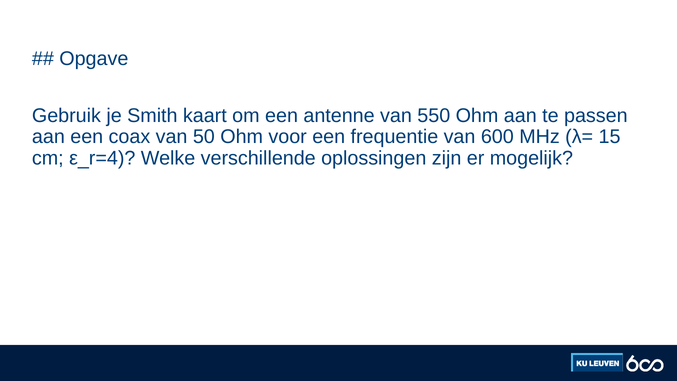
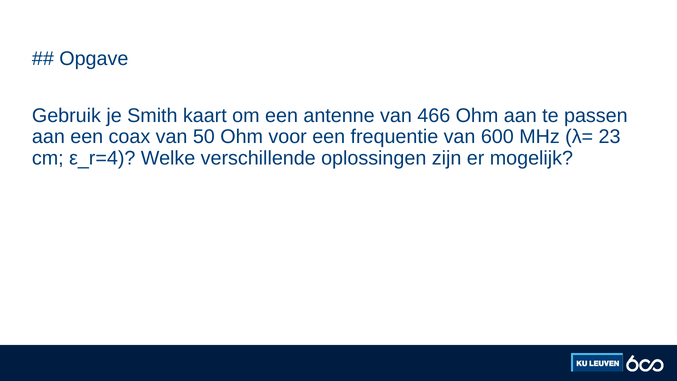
550: 550 -> 466
15: 15 -> 23
